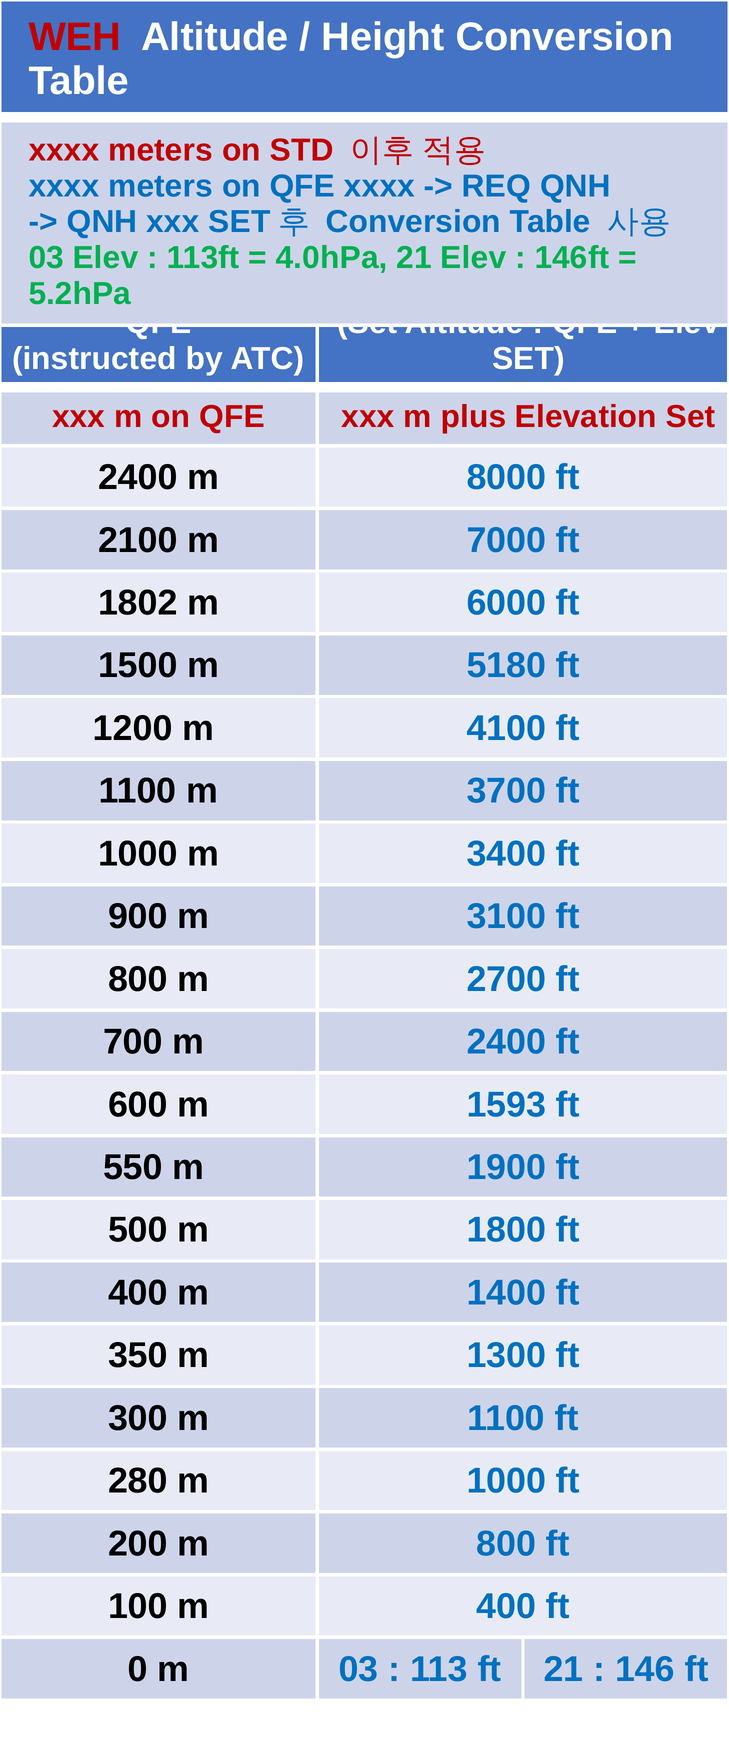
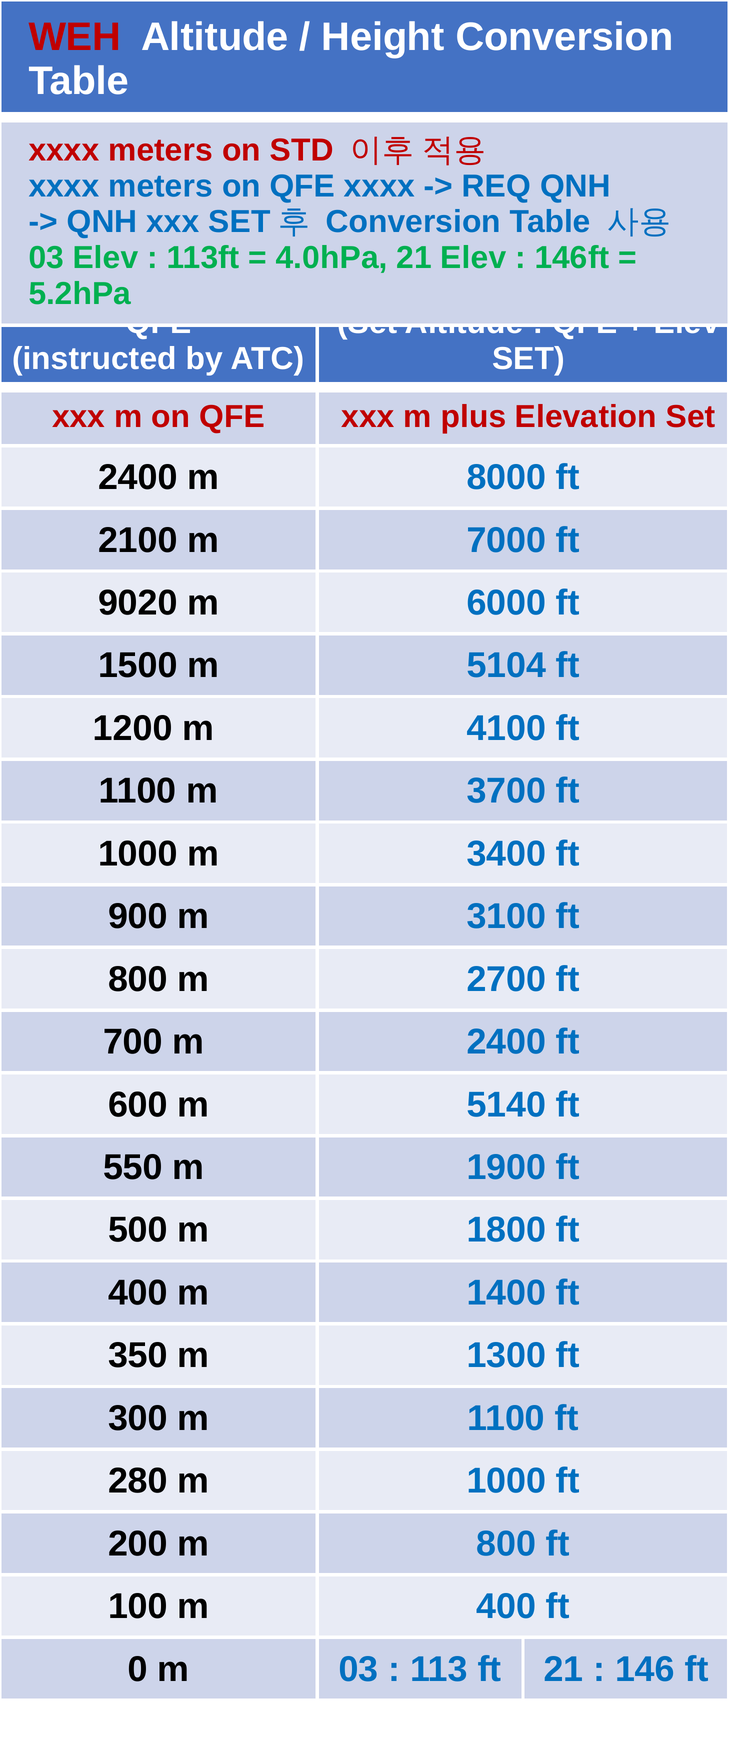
1802: 1802 -> 9020
5180: 5180 -> 5104
1593: 1593 -> 5140
